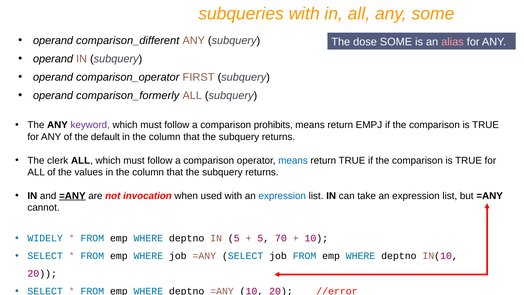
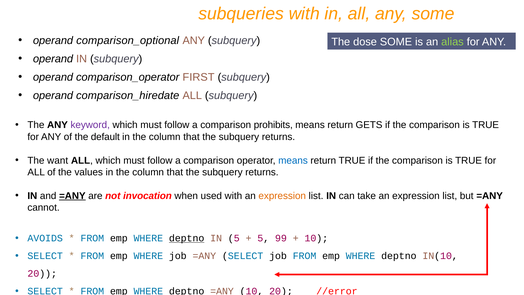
comparison_different: comparison_different -> comparison_optional
alias colour: pink -> light green
comparison_formerly: comparison_formerly -> comparison_hiredate
EMPJ: EMPJ -> GETS
clerk: clerk -> want
expression at (282, 196) colour: blue -> orange
WIDELY: WIDELY -> AVOIDS
deptno at (187, 238) underline: none -> present
70: 70 -> 99
